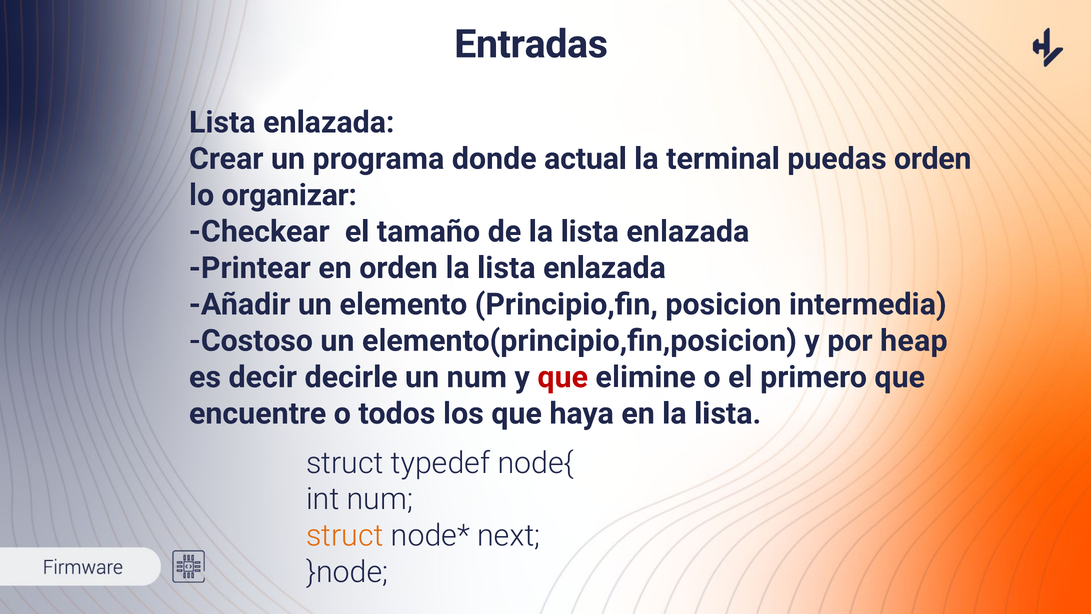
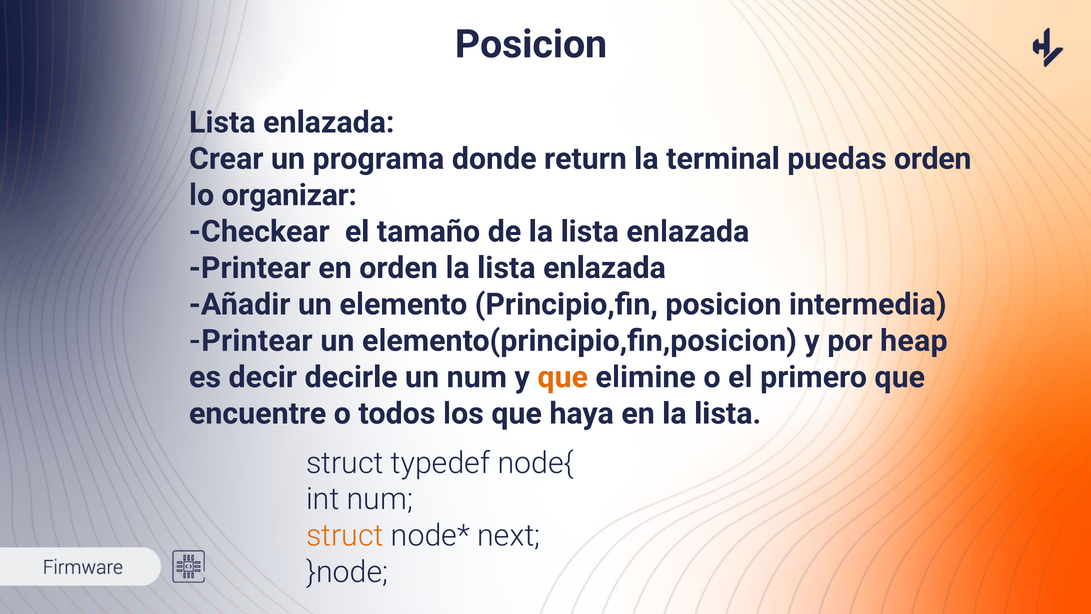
Entradas at (531, 44): Entradas -> Posicion
actual: actual -> return
Costoso at (251, 341): Costoso -> Printear
que at (563, 377) colour: red -> orange
